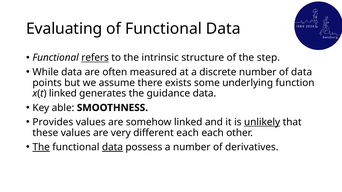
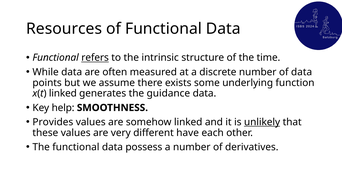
Evaluating: Evaluating -> Resources
step: step -> time
able: able -> help
different each: each -> have
The at (41, 147) underline: present -> none
data at (112, 147) underline: present -> none
